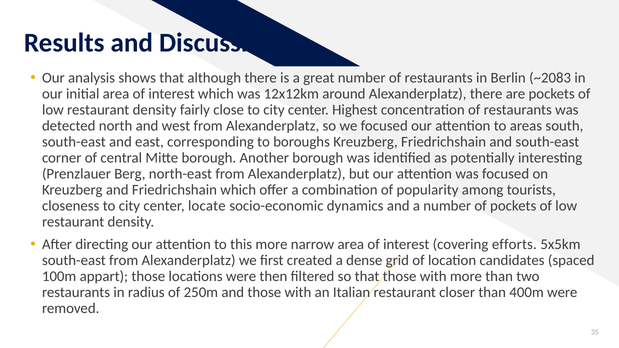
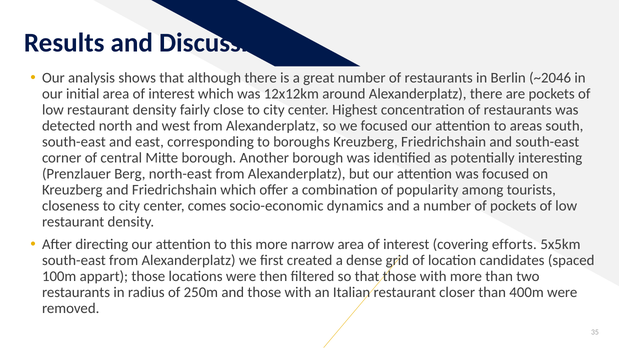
~2083: ~2083 -> ~2046
locate: locate -> comes
